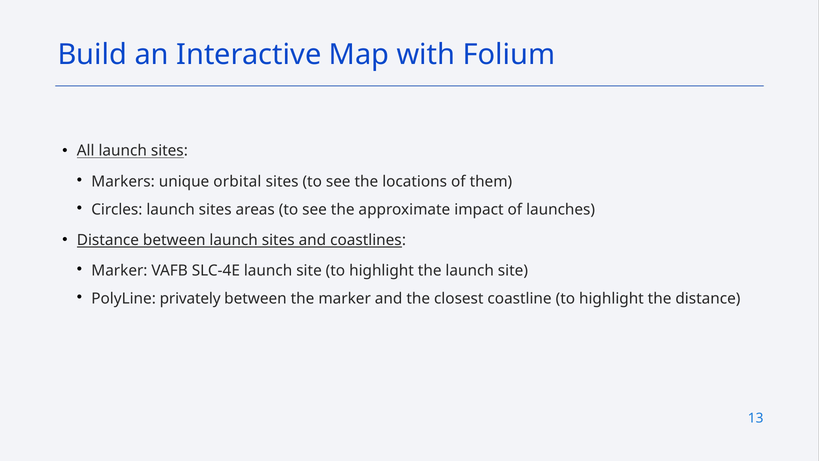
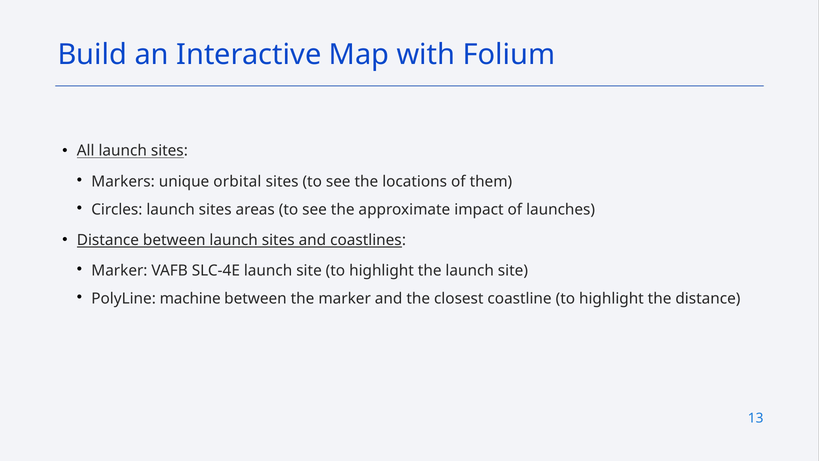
privately: privately -> machine
